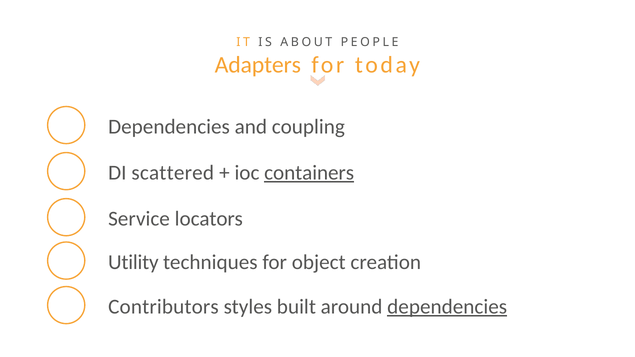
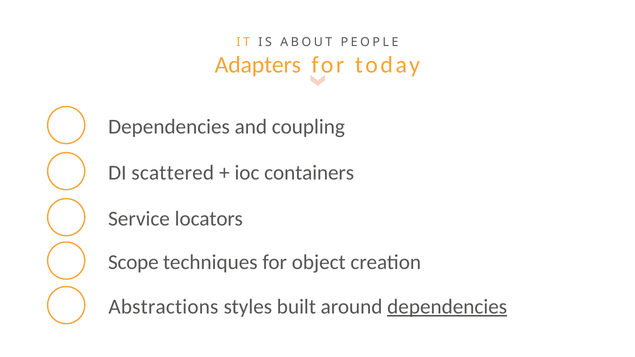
containers underline: present -> none
Utility: Utility -> Scope
Contributors: Contributors -> Abstractions
